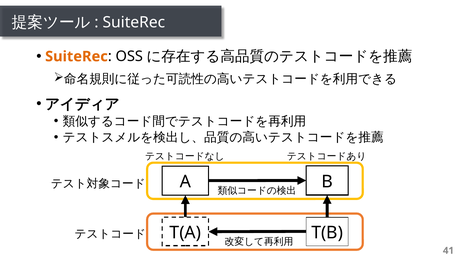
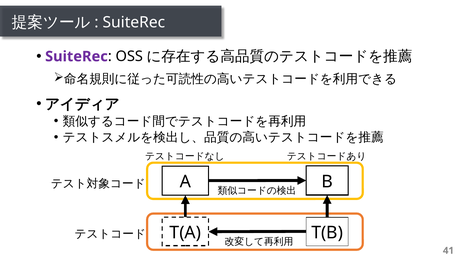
SuiteRec at (76, 56) colour: orange -> purple
